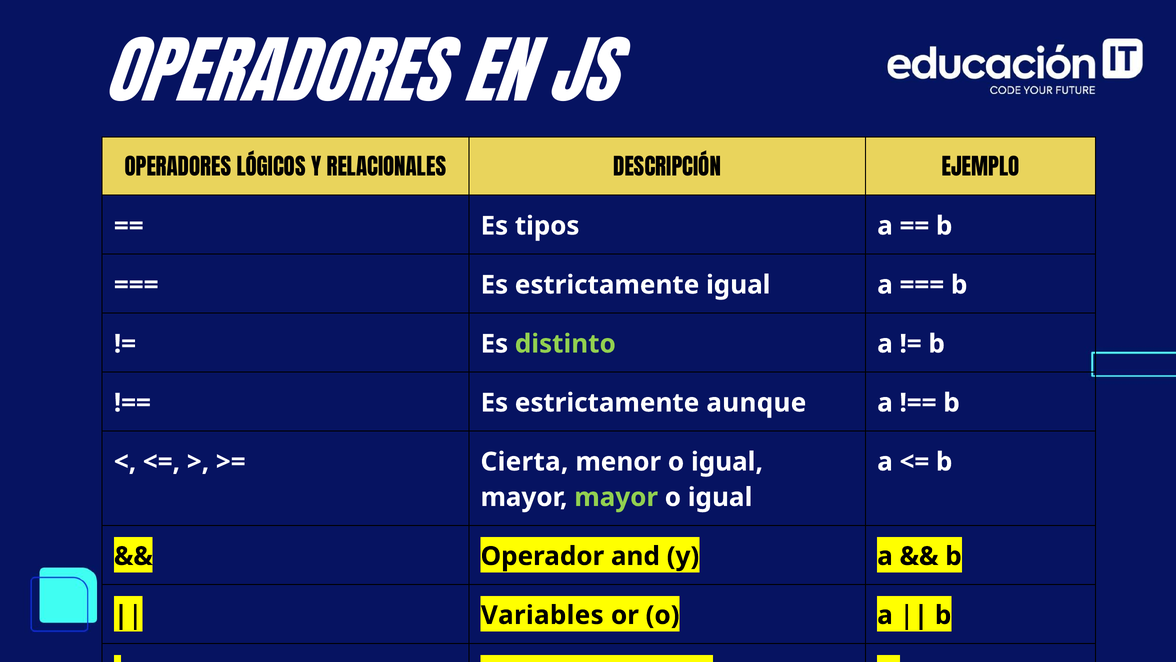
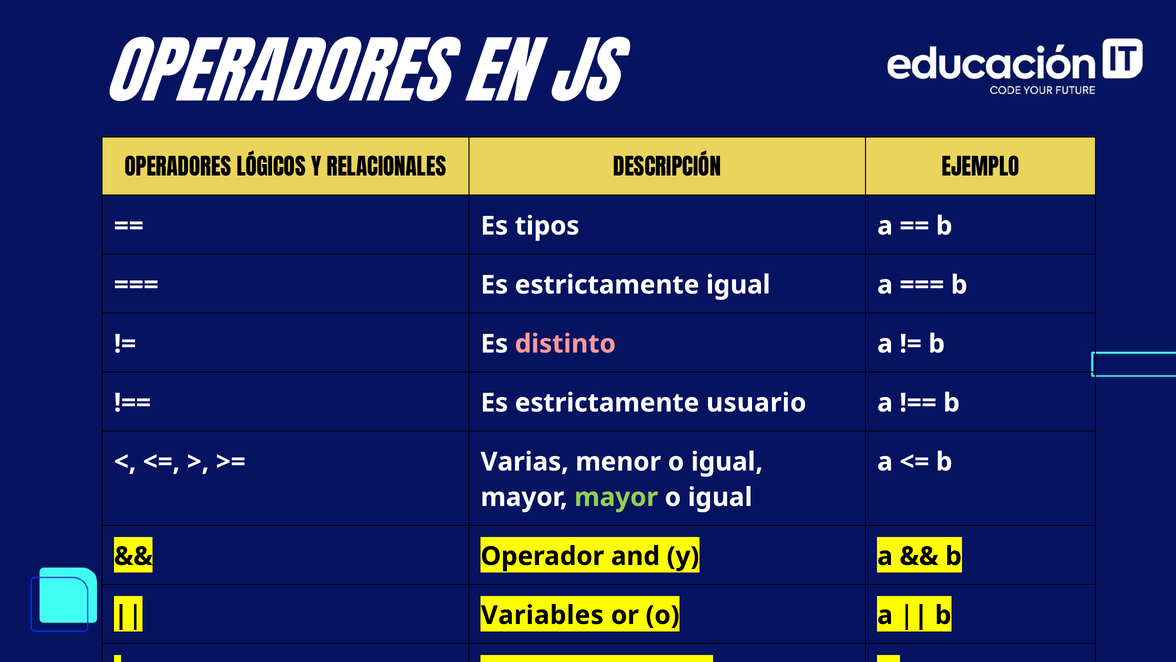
distinto colour: light green -> pink
aunque: aunque -> usuario
Cierta: Cierta -> Varias
